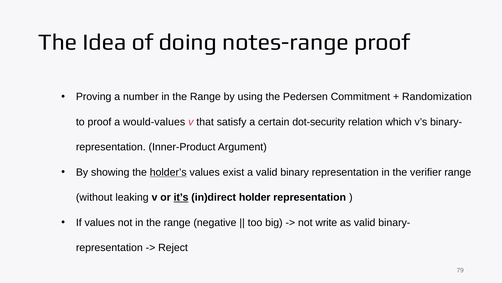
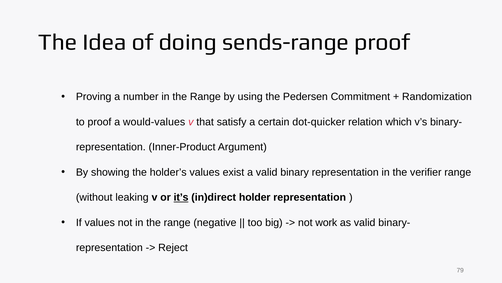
notes-range: notes-range -> sends-range
dot-security: dot-security -> dot-quicker
holder’s underline: present -> none
write: write -> work
